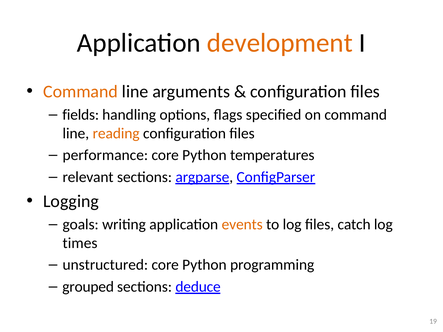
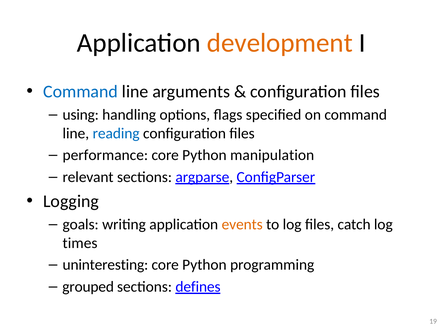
Command at (81, 92) colour: orange -> blue
fields: fields -> using
reading colour: orange -> blue
temperatures: temperatures -> manipulation
unstructured: unstructured -> uninteresting
deduce: deduce -> defines
